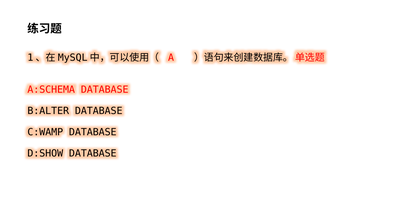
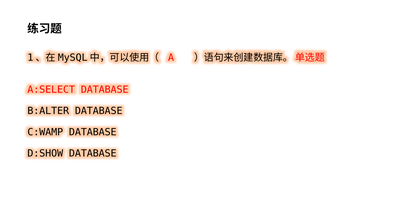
A:SCHEMA: A:SCHEMA -> A:SELECT
